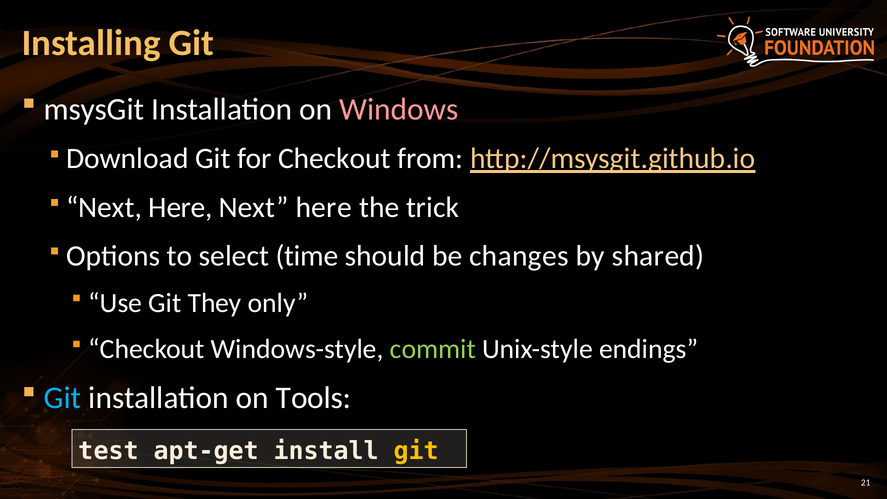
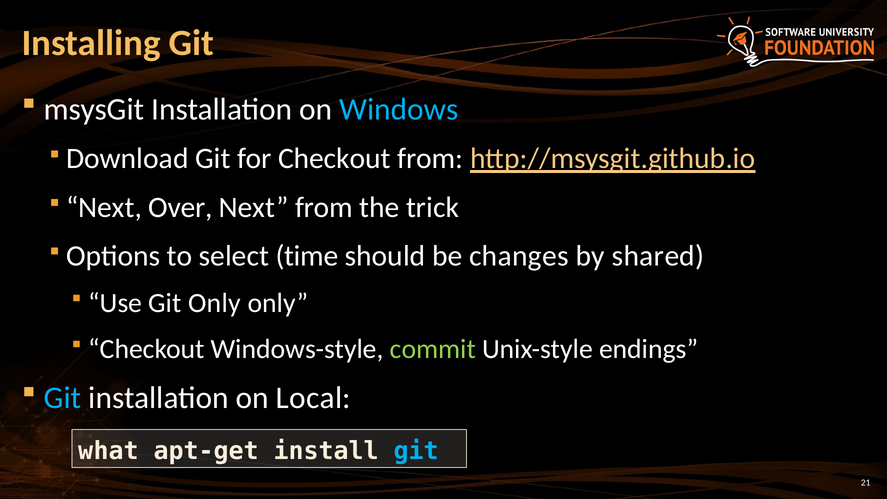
Windows colour: pink -> light blue
Here at (181, 208): Here -> Over
here at (324, 208): here -> from
Git They: They -> Only
Tools: Tools -> Local
test: test -> what
git at (416, 451) colour: yellow -> light blue
